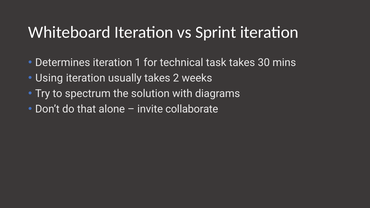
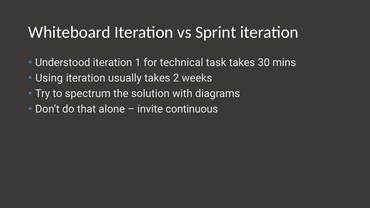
Determines: Determines -> Understood
collaborate: collaborate -> continuous
